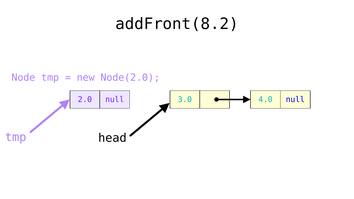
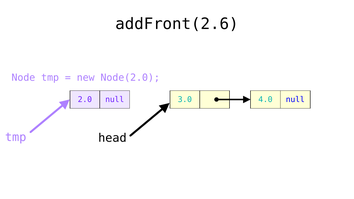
addFront(8.2: addFront(8.2 -> addFront(2.6
